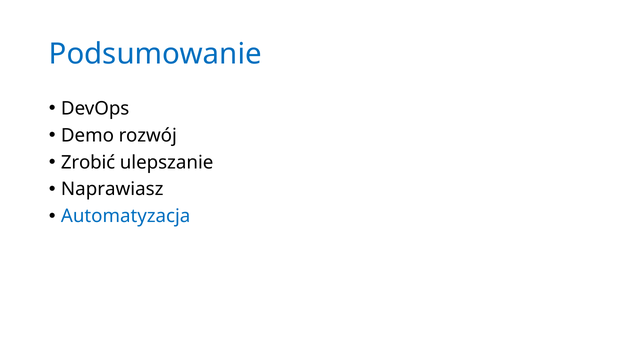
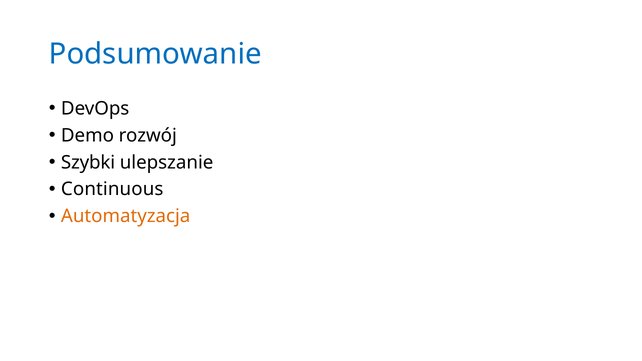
Zrobić: Zrobić -> Szybki
Naprawiasz: Naprawiasz -> Continuous
Automatyzacja colour: blue -> orange
